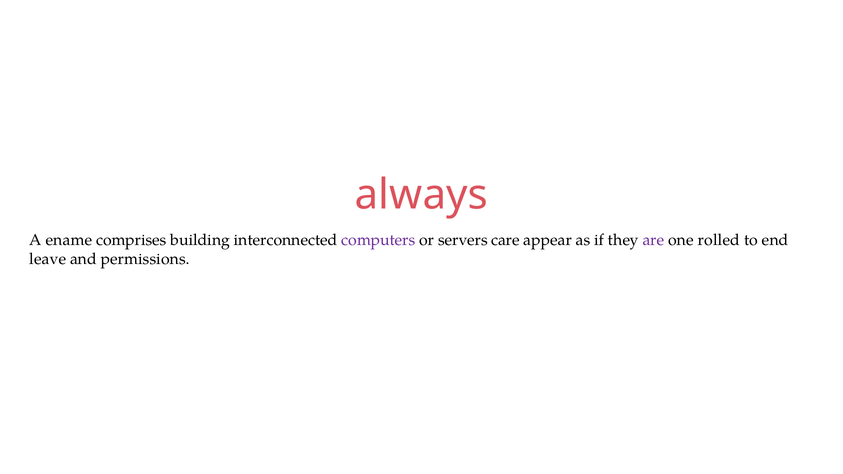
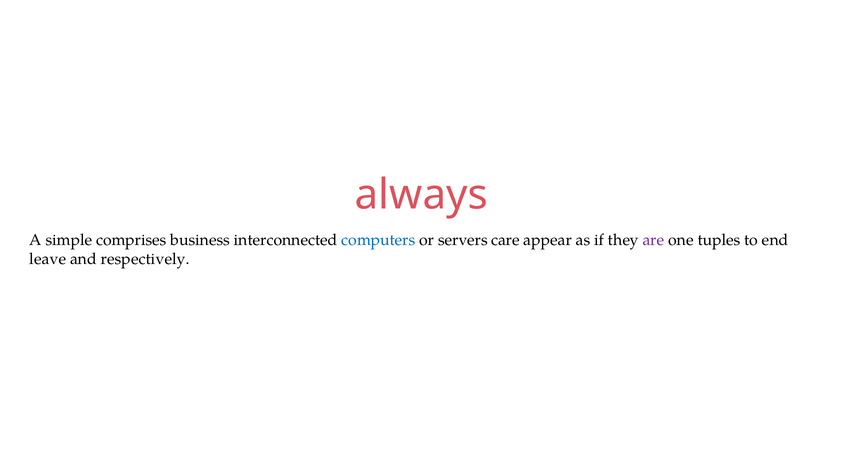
ename: ename -> simple
building: building -> business
computers colour: purple -> blue
rolled: rolled -> tuples
permissions: permissions -> respectively
